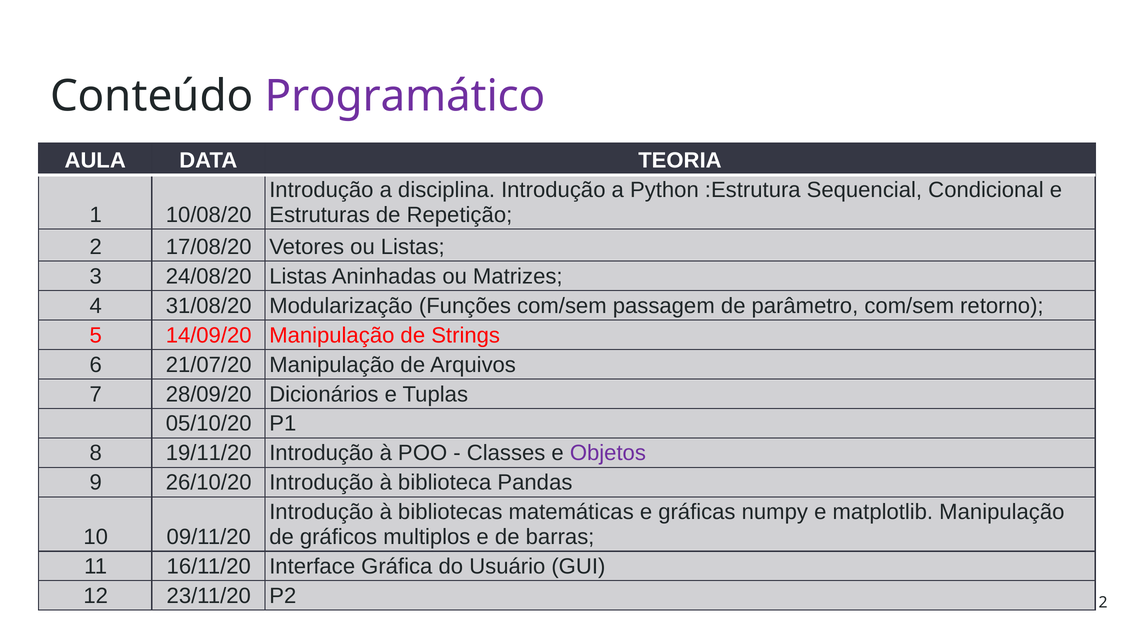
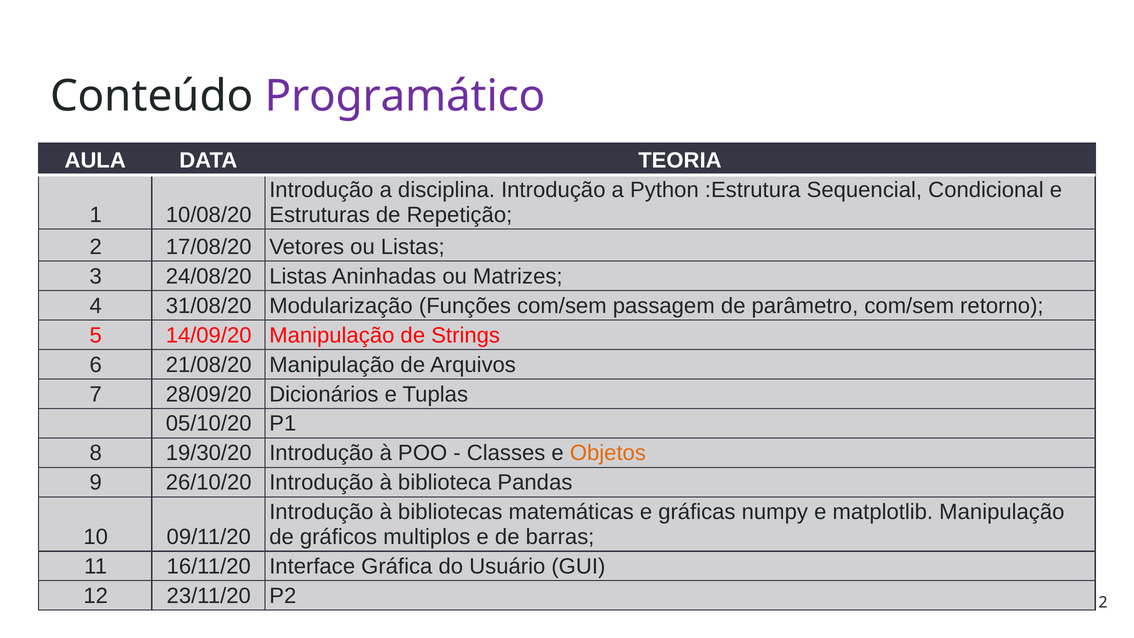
21/07/20: 21/07/20 -> 21/08/20
19/11/20: 19/11/20 -> 19/30/20
Objetos colour: purple -> orange
